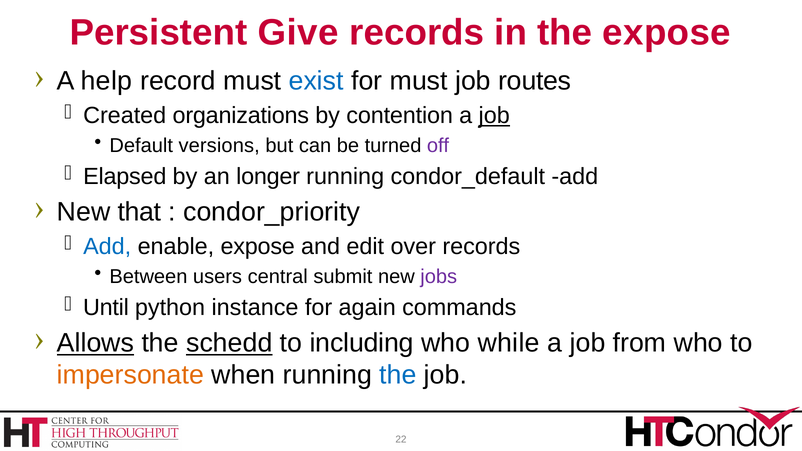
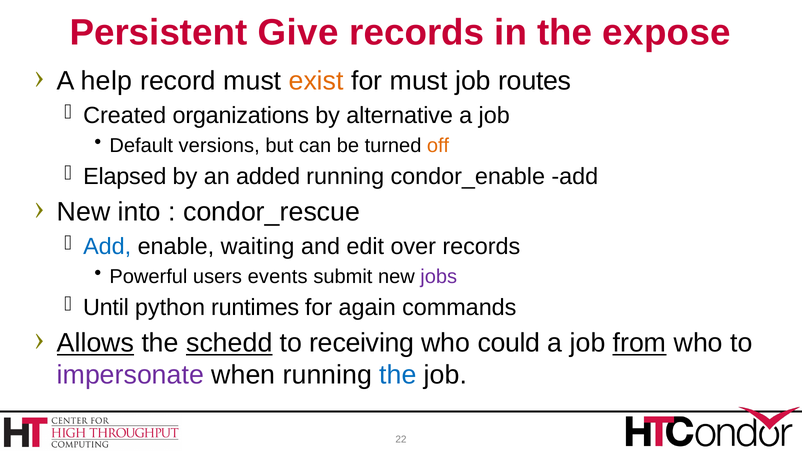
exist colour: blue -> orange
contention: contention -> alternative
job at (494, 116) underline: present -> none
off colour: purple -> orange
longer: longer -> added
condor_default: condor_default -> condor_enable
that: that -> into
condor_priority: condor_priority -> condor_rescue
enable expose: expose -> waiting
Between: Between -> Powerful
central: central -> events
instance: instance -> runtimes
including: including -> receiving
while: while -> could
from underline: none -> present
impersonate colour: orange -> purple
